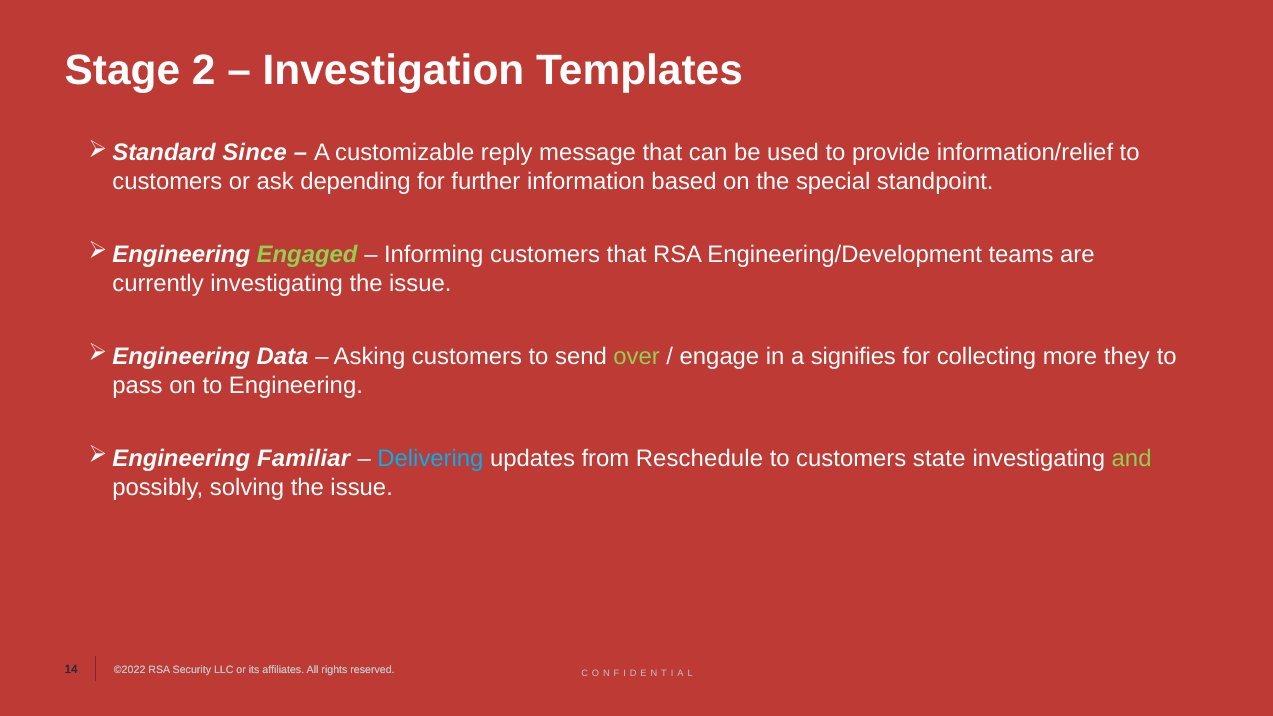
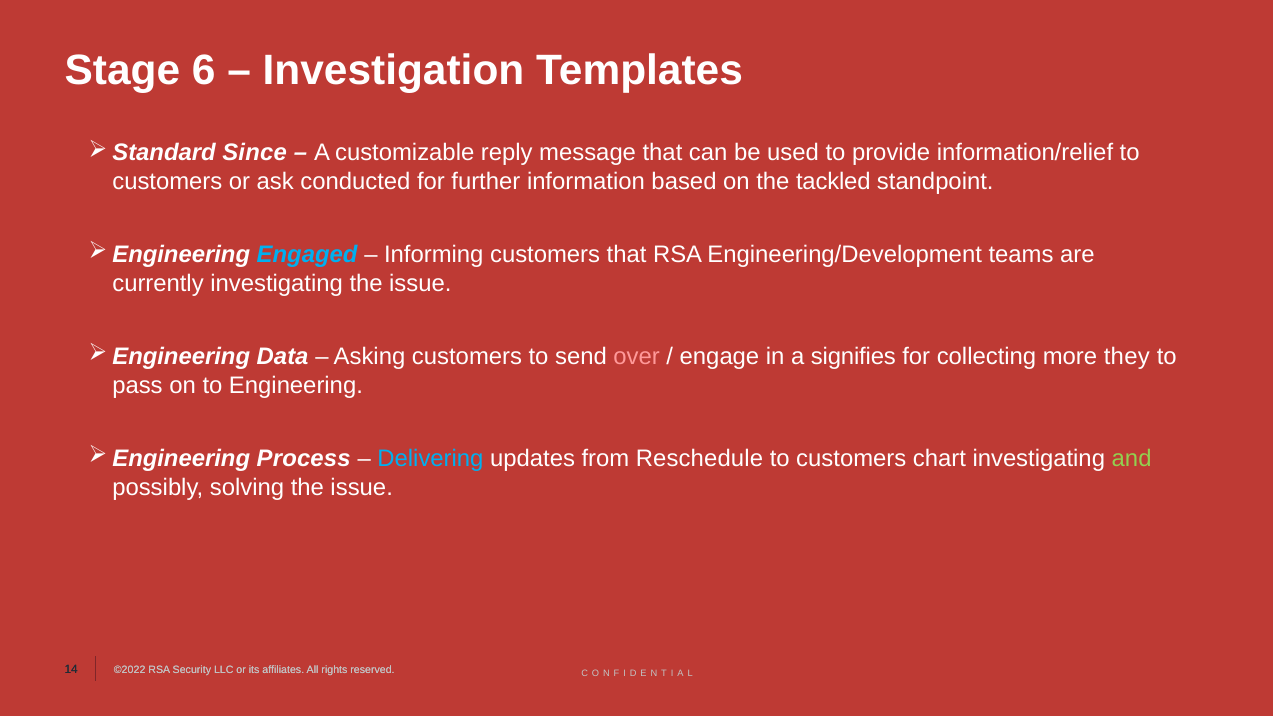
2: 2 -> 6
depending: depending -> conducted
special: special -> tackled
Engaged colour: light green -> light blue
over colour: light green -> pink
Familiar: Familiar -> Process
state: state -> chart
